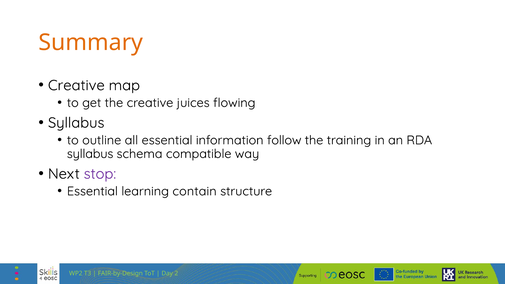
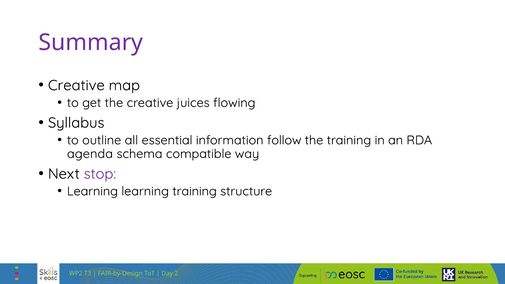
Summary colour: orange -> purple
syllabus at (90, 154): syllabus -> agenda
Essential at (92, 191): Essential -> Learning
learning contain: contain -> training
